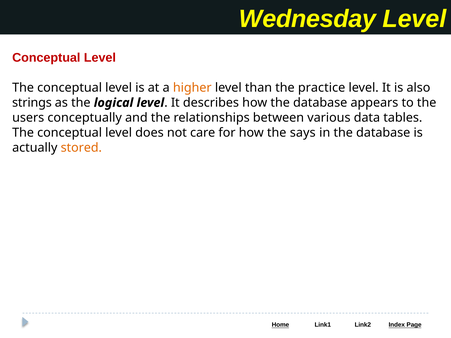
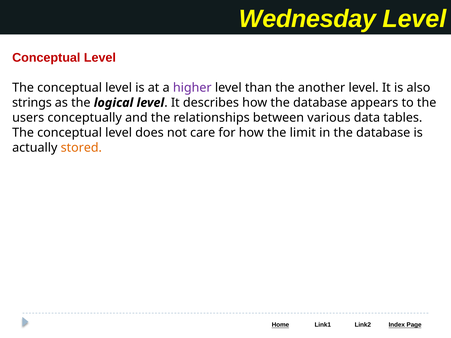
higher colour: orange -> purple
practice: practice -> another
says: says -> limit
